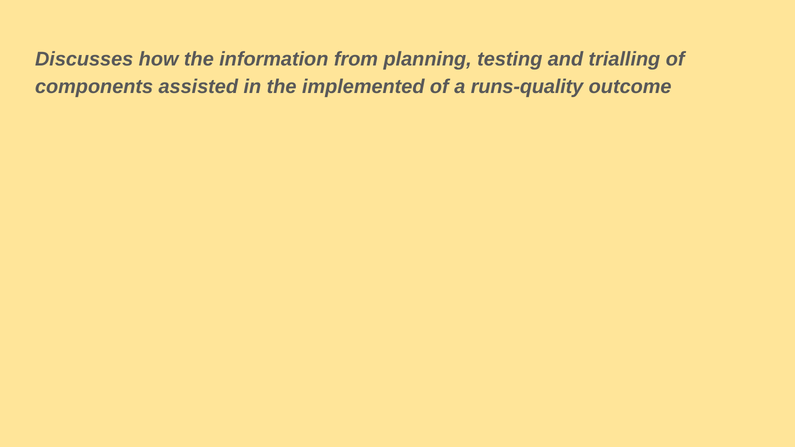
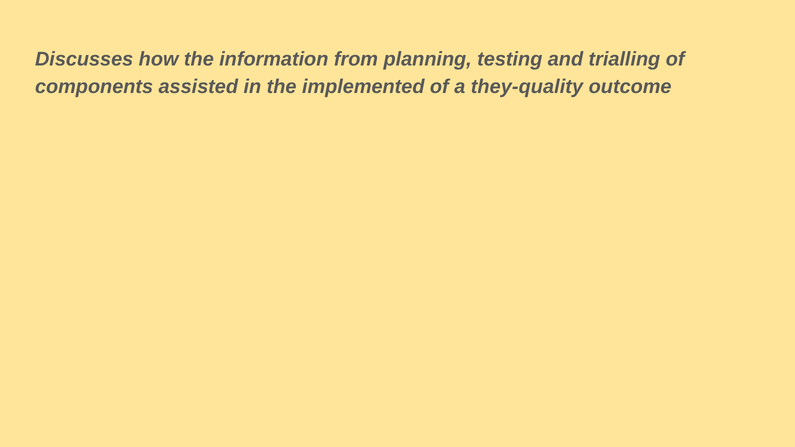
runs-quality: runs-quality -> they-quality
